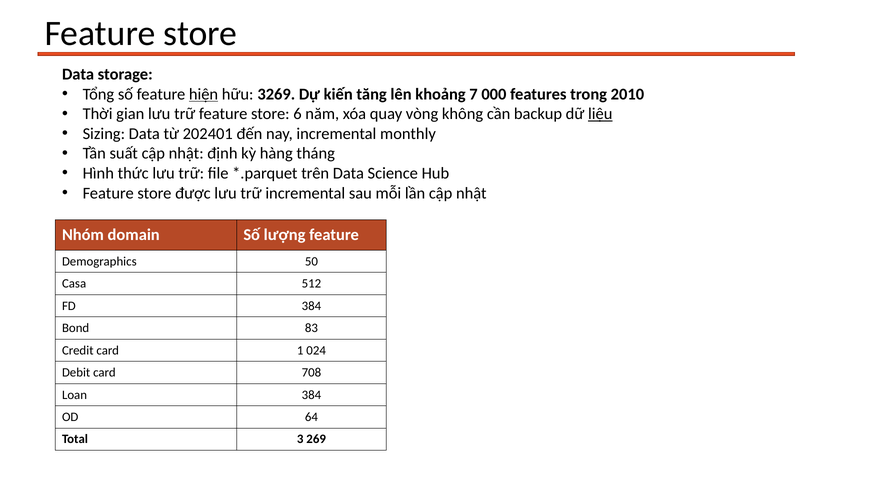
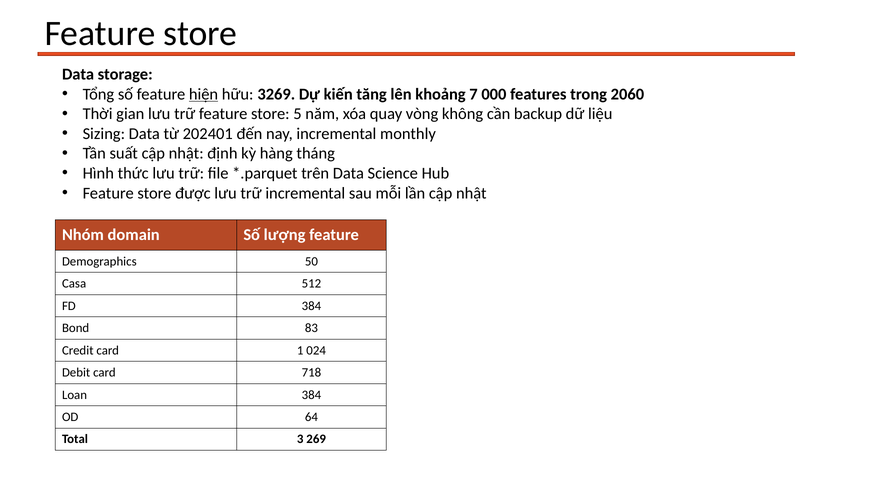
2010: 2010 -> 2060
6: 6 -> 5
liệu underline: present -> none
708: 708 -> 718
